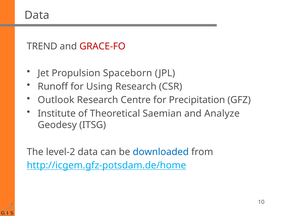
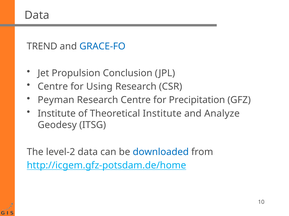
GRACE-FO colour: red -> blue
Spaceborn: Spaceborn -> Conclusion
Runoff at (53, 87): Runoff -> Centre
Outlook: Outlook -> Peyman
Theoretical Saemian: Saemian -> Institute
